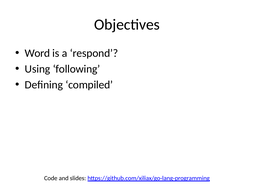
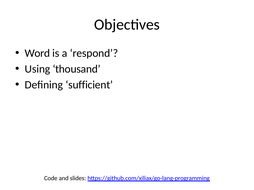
following: following -> thousand
compiled: compiled -> sufficient
